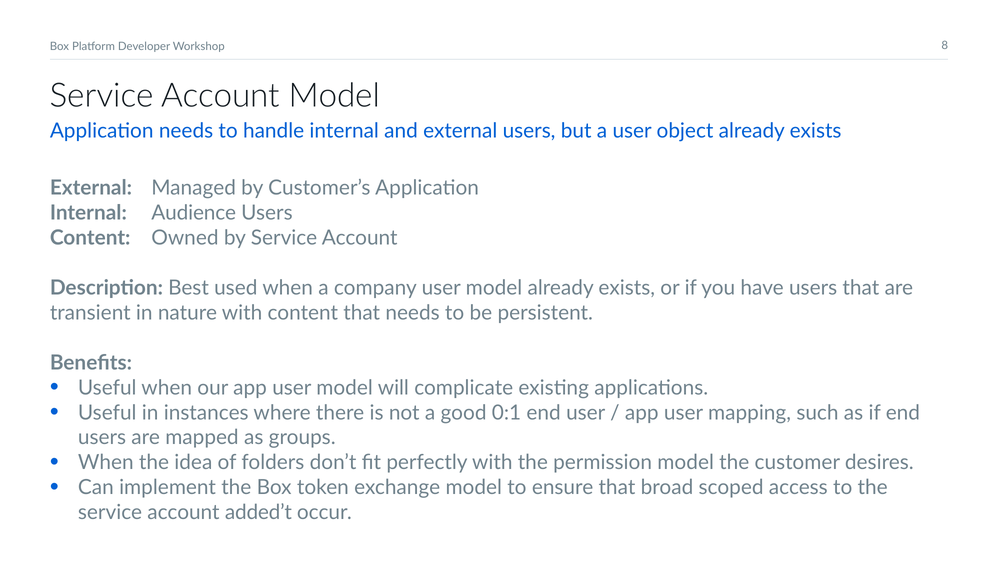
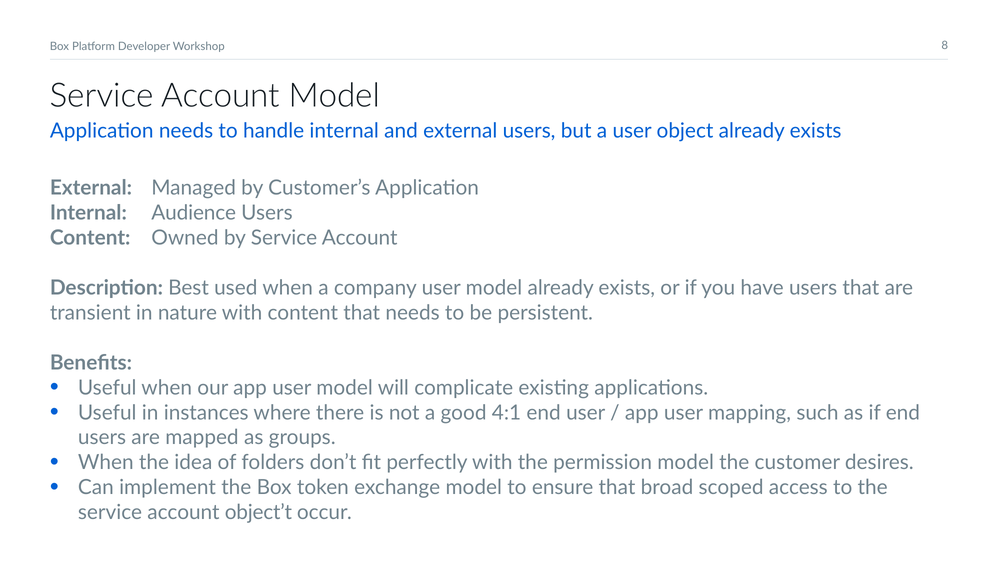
0:1: 0:1 -> 4:1
added’t: added’t -> object’t
